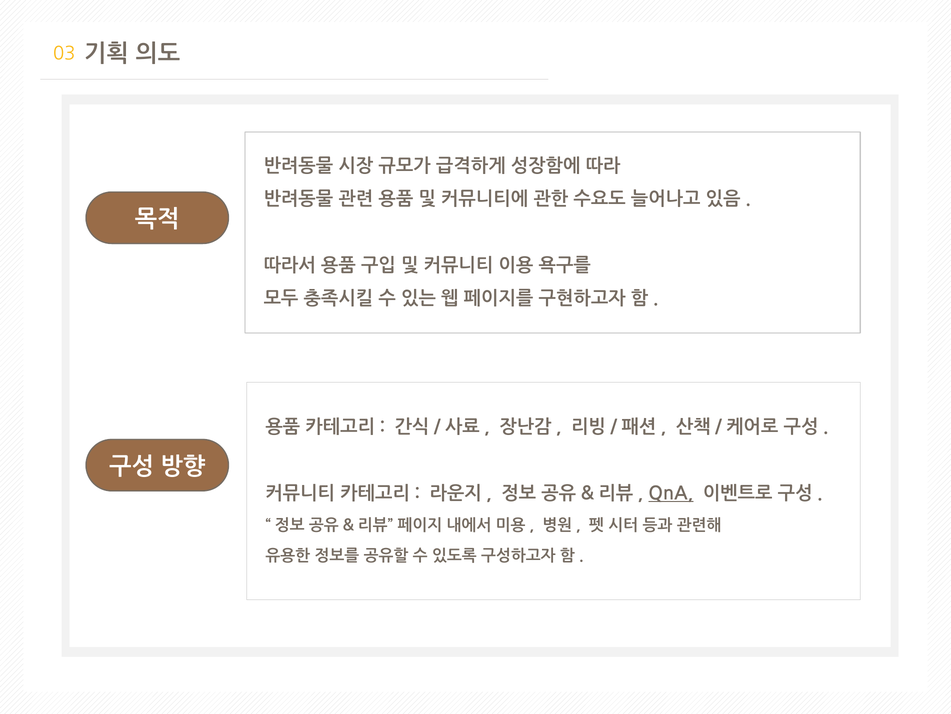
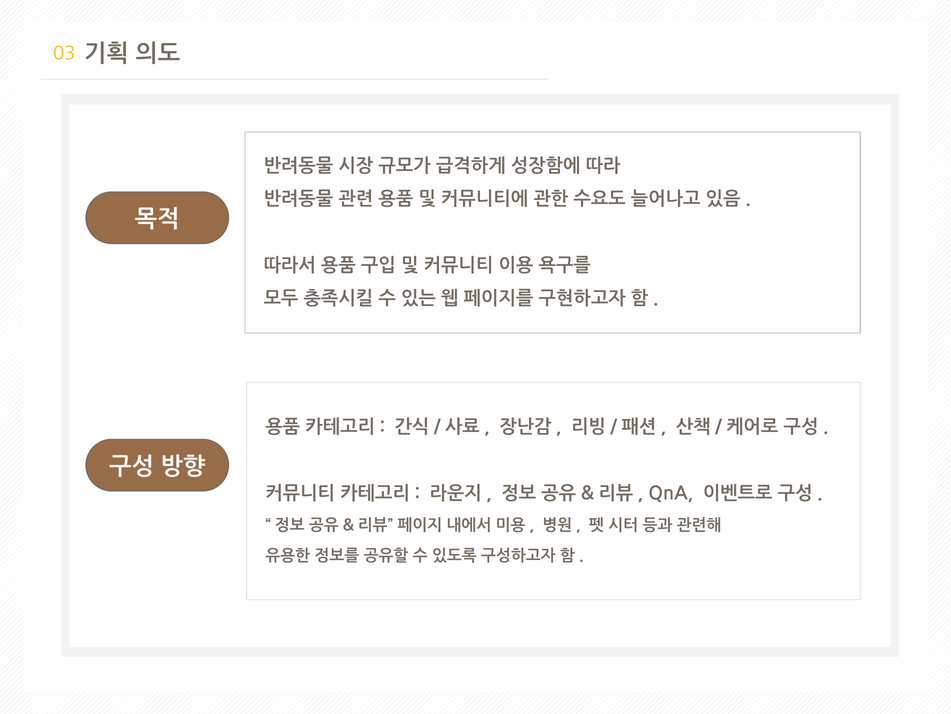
QnA underline: present -> none
